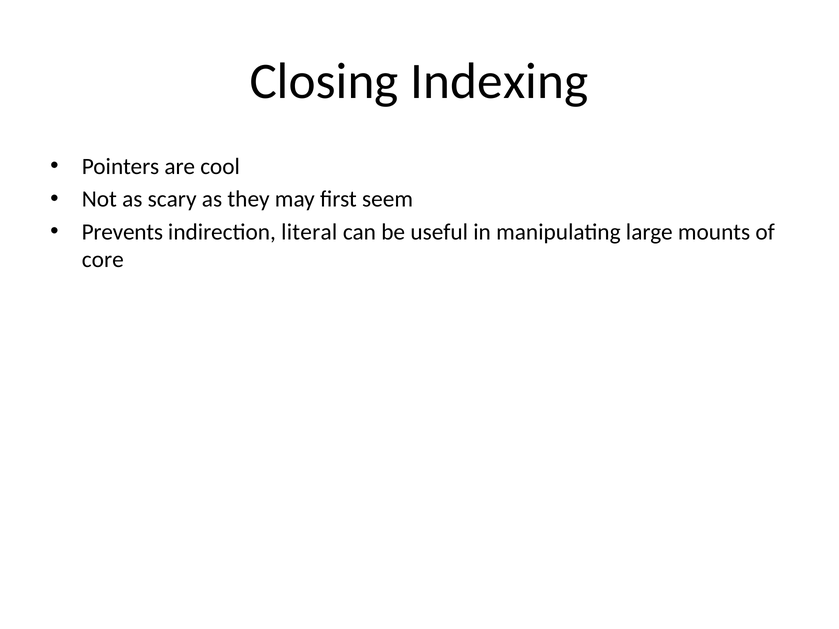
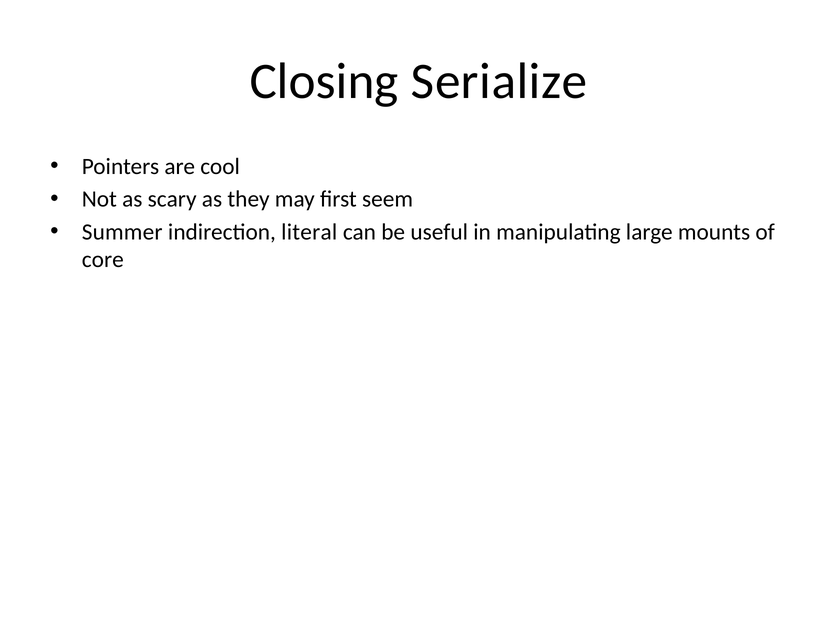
Indexing: Indexing -> Serialize
Prevents: Prevents -> Summer
